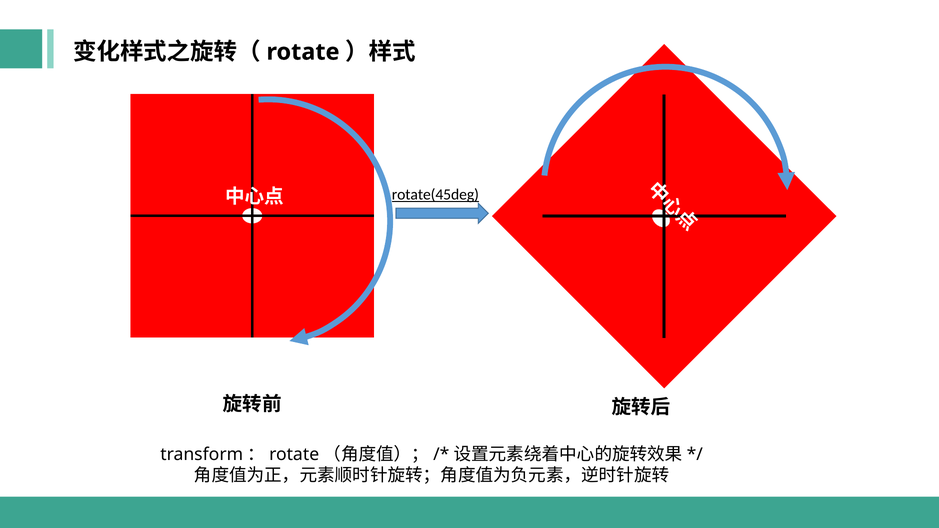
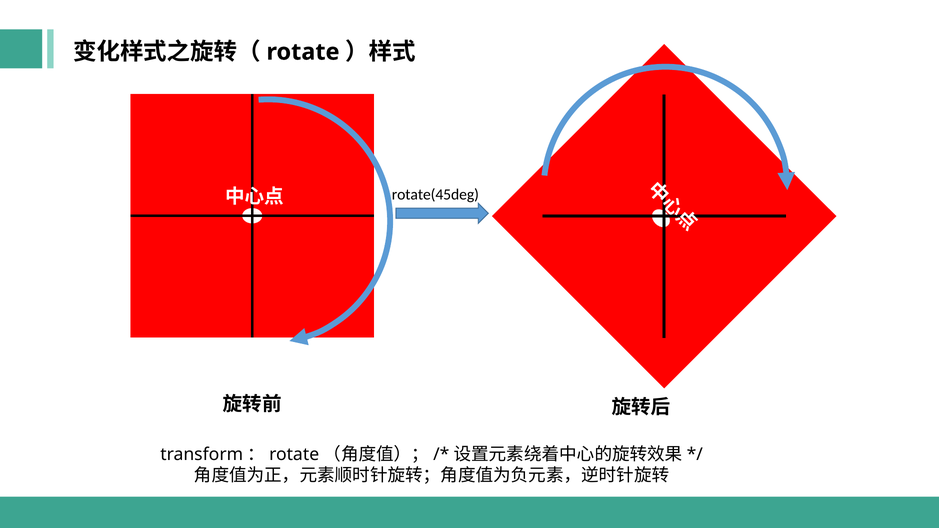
rotate(45deg underline: present -> none
